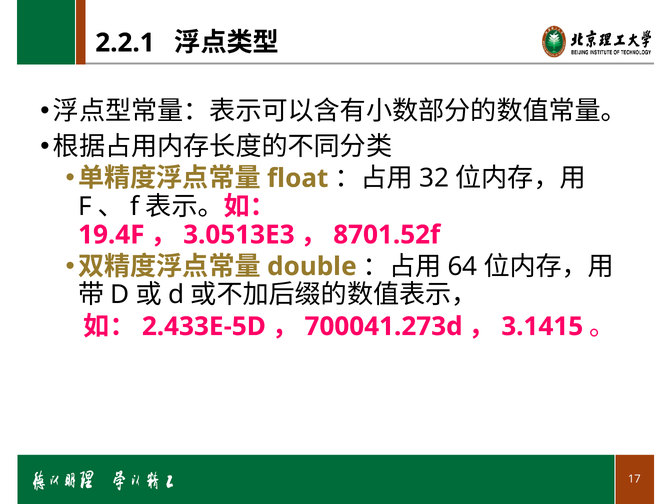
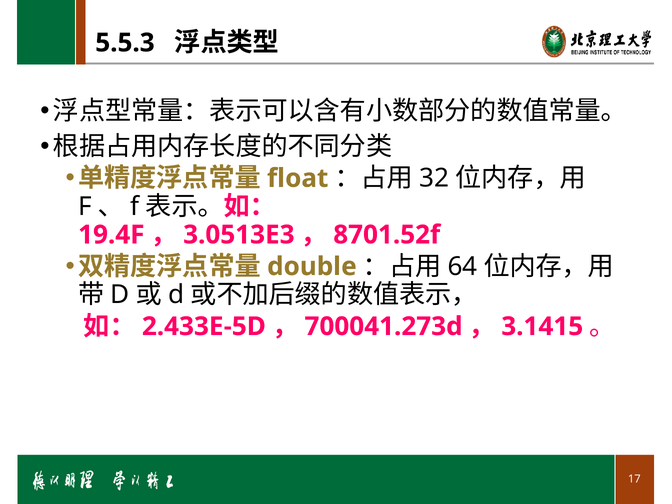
2.2.1: 2.2.1 -> 5.5.3
